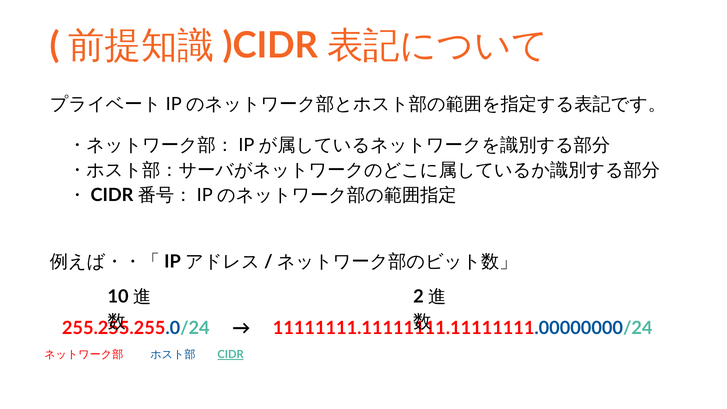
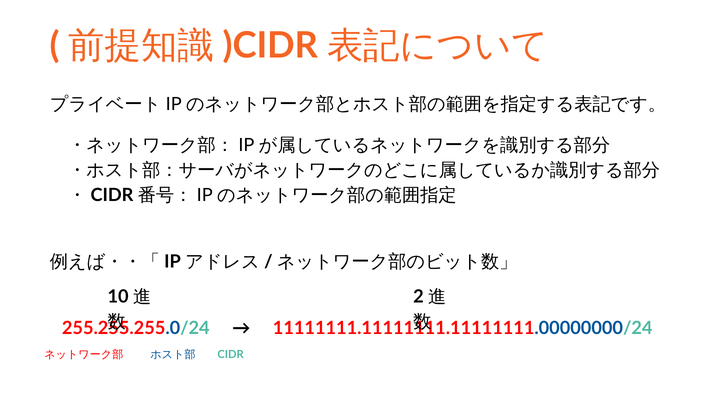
CIDR underline: present -> none
